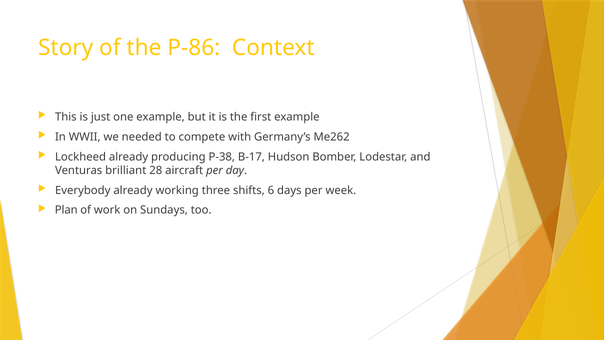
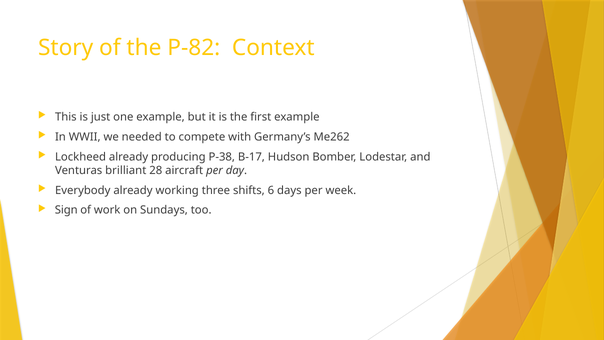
P-86: P-86 -> P-82
Plan: Plan -> Sign
